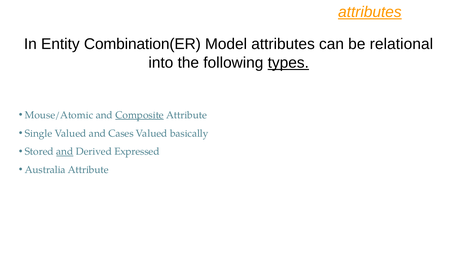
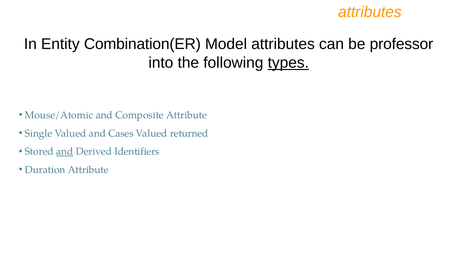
attributes at (370, 12) underline: present -> none
relational: relational -> professor
Composite underline: present -> none
basically: basically -> returned
Expressed: Expressed -> Identifiers
Australia: Australia -> Duration
